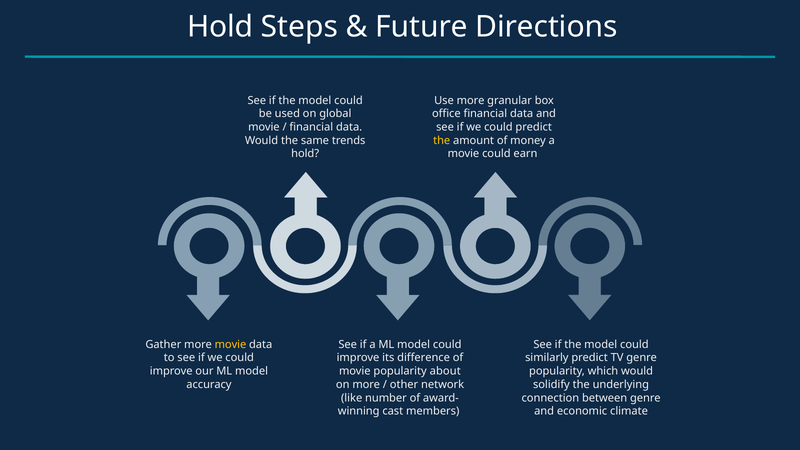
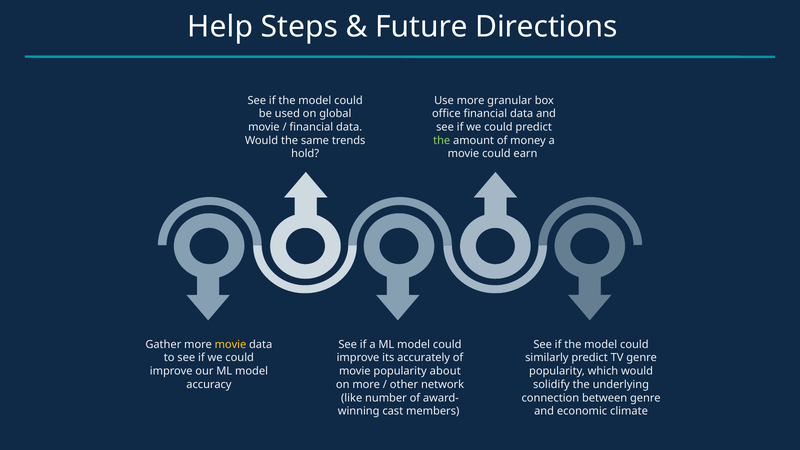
Hold at (220, 27): Hold -> Help
the at (442, 140) colour: yellow -> light green
difference: difference -> accurately
